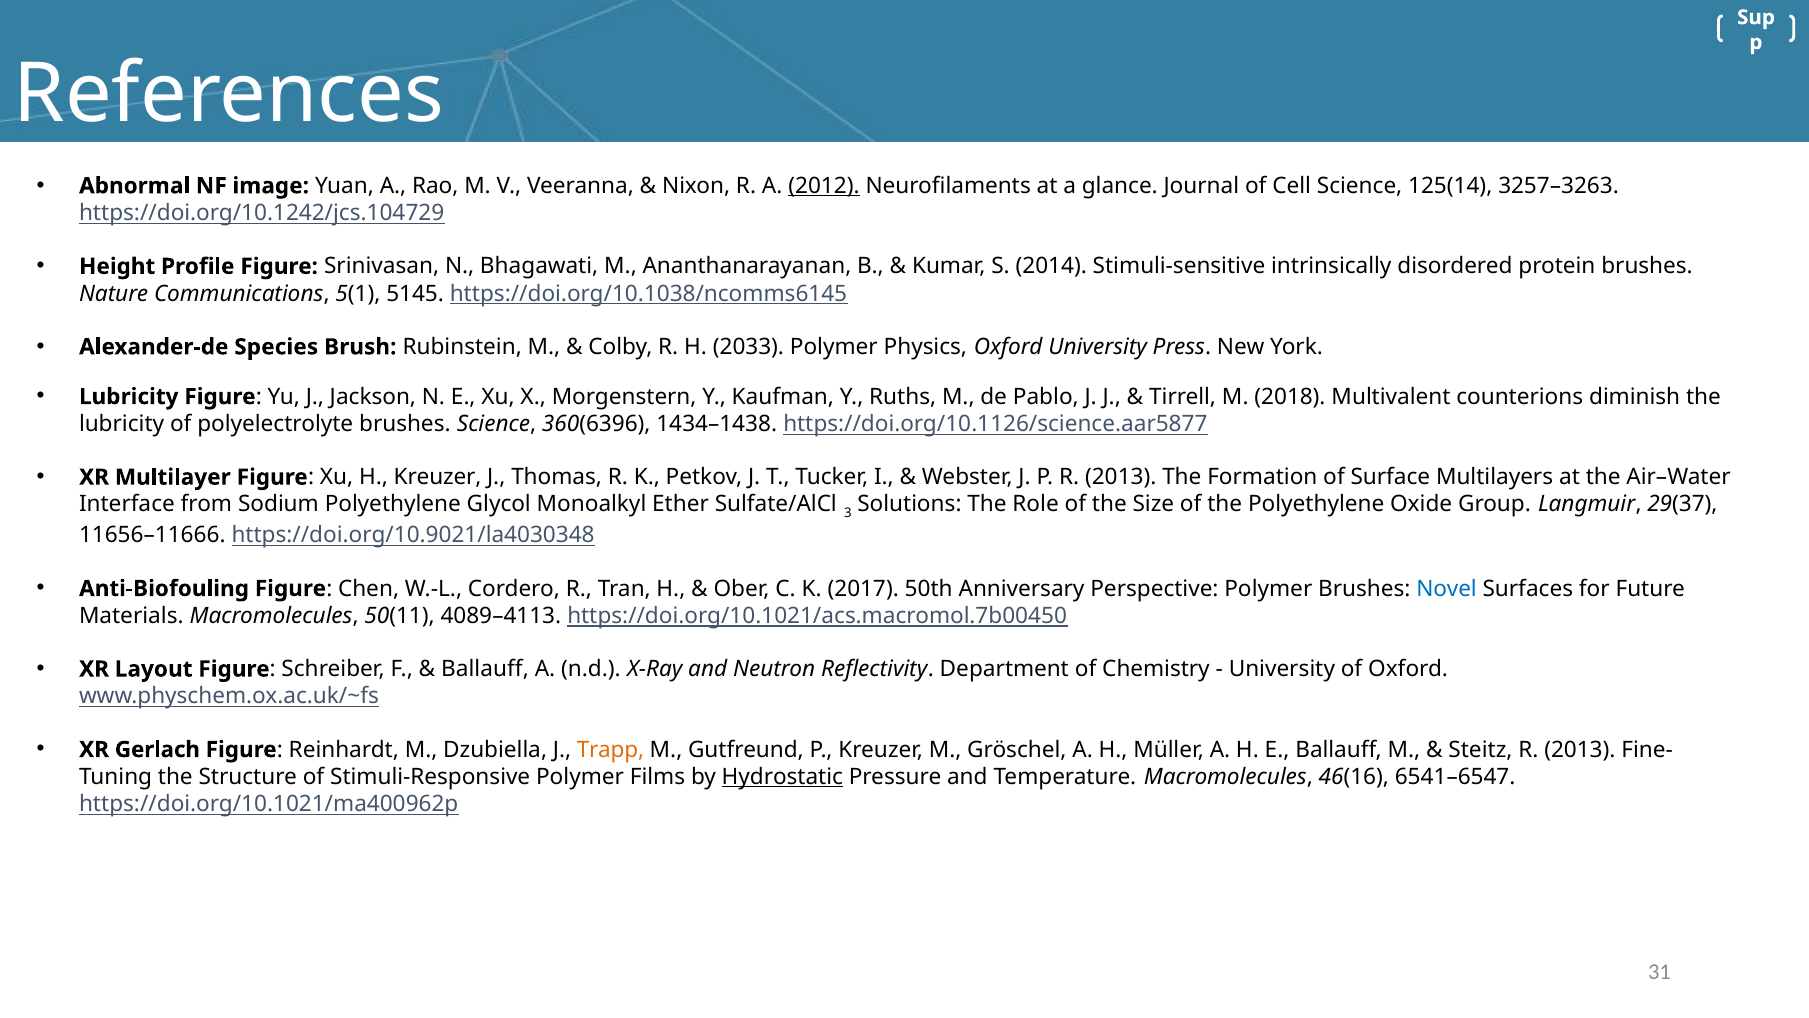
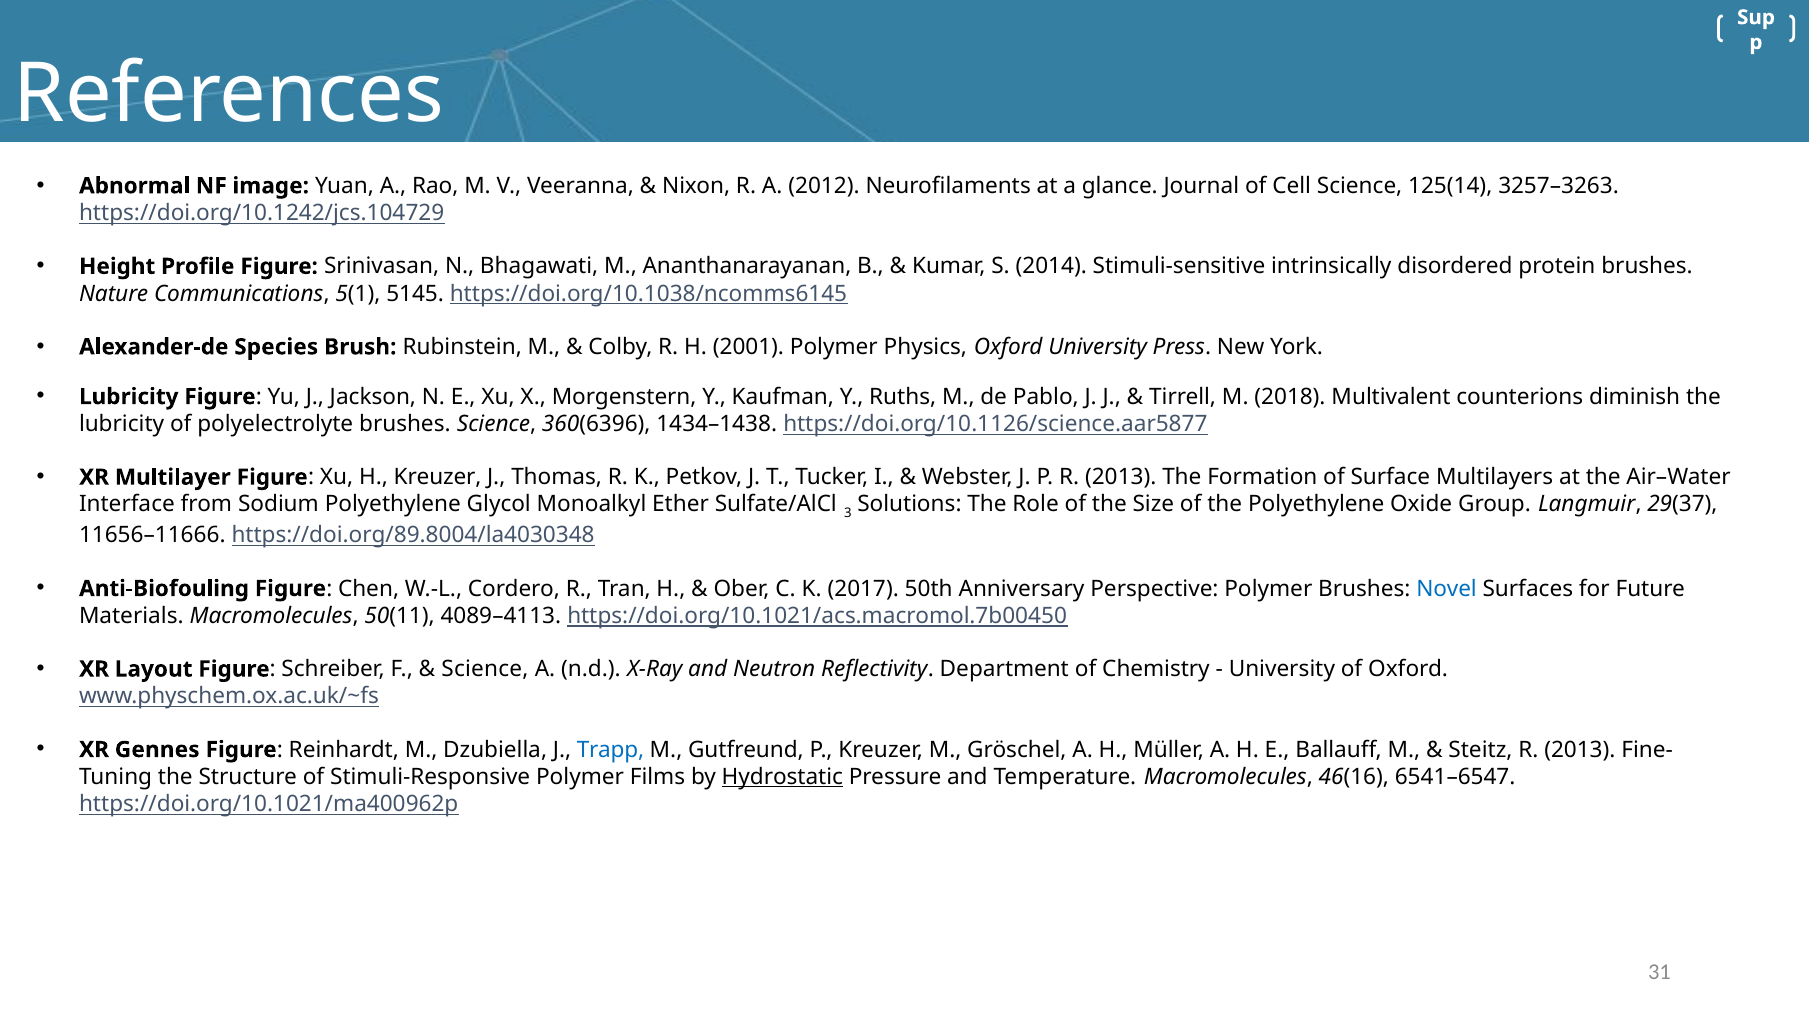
2012 underline: present -> none
2033: 2033 -> 2001
https://doi.org/10.9021/la4030348: https://doi.org/10.9021/la4030348 -> https://doi.org/89.8004/la4030348
Ballauff at (485, 669): Ballauff -> Science
Gerlach: Gerlach -> Gennes
Trapp colour: orange -> blue
